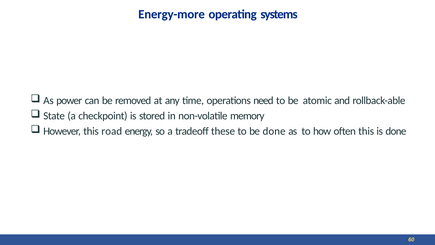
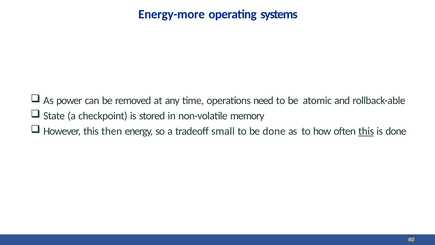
road: road -> then
these: these -> small
this at (366, 131) underline: none -> present
